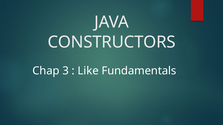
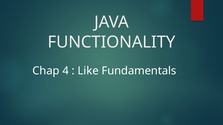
CONSTRUCTORS: CONSTRUCTORS -> FUNCTIONALITY
3: 3 -> 4
